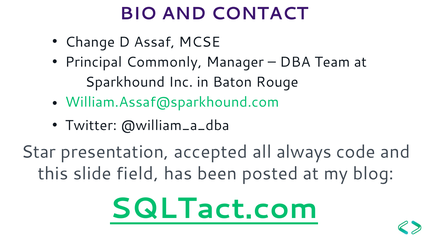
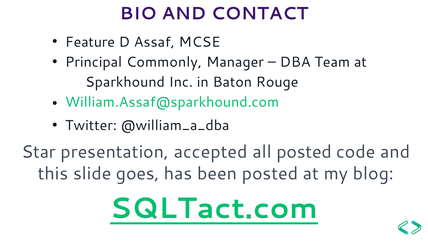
Change: Change -> Feature
all always: always -> posted
field: field -> goes
